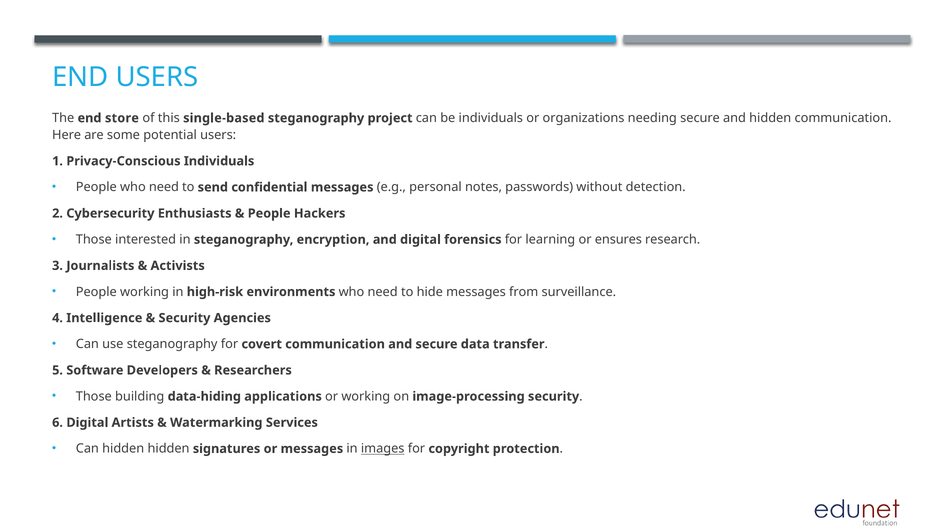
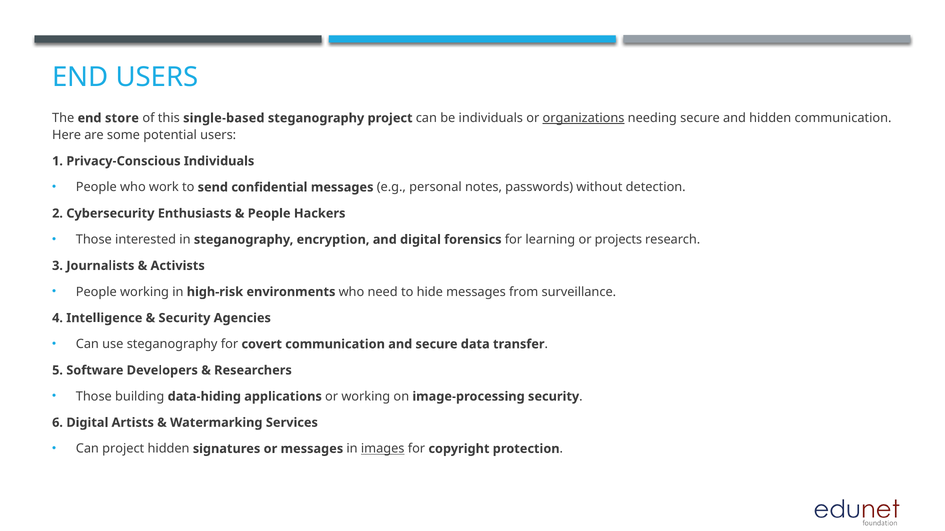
organizations underline: none -> present
People who need: need -> work
ensures: ensures -> projects
Can hidden: hidden -> project
